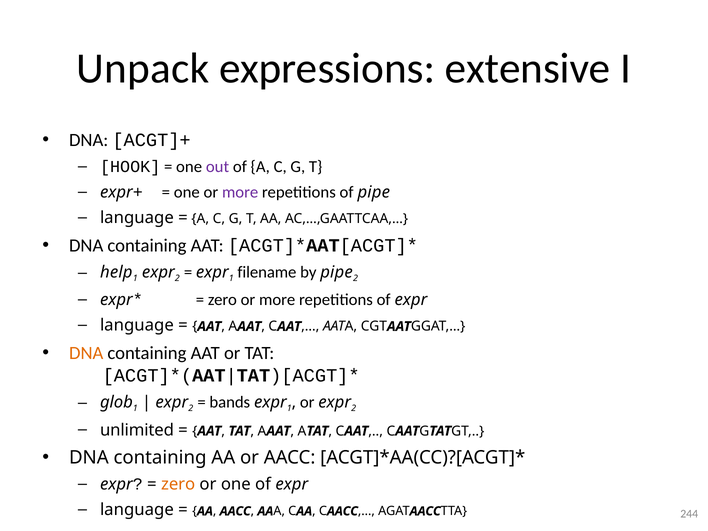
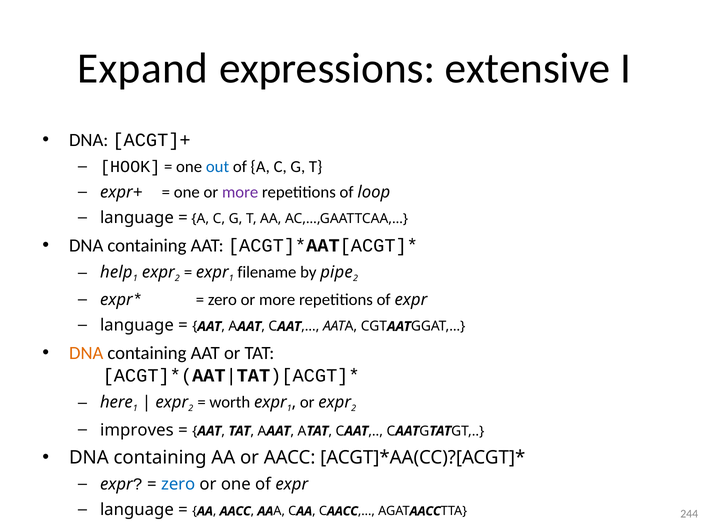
Unpack: Unpack -> Expand
out colour: purple -> blue
of pipe: pipe -> loop
glob: glob -> here
bands: bands -> worth
unlimited: unlimited -> improves
zero at (178, 484) colour: orange -> blue
